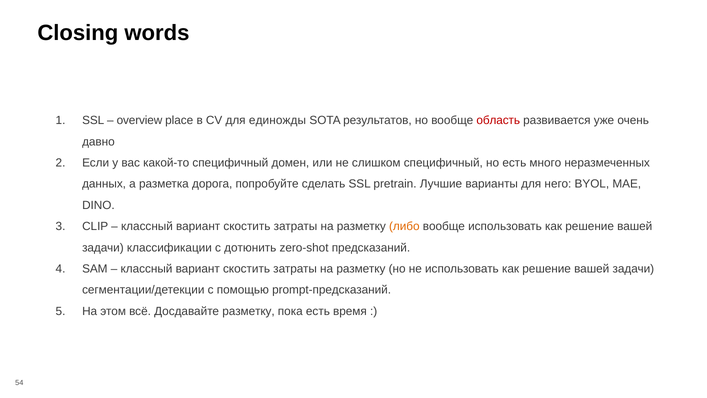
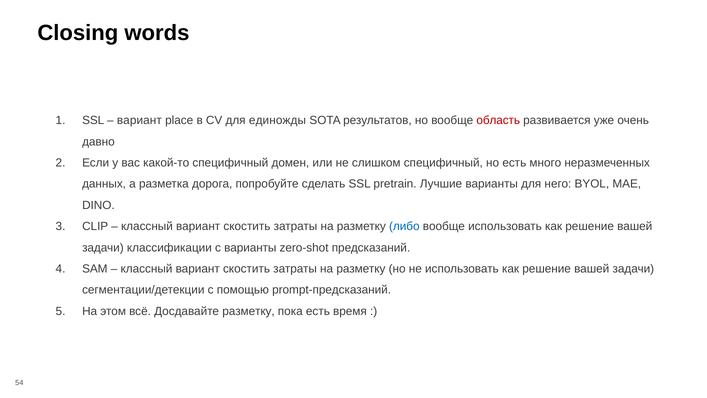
overview at (139, 120): overview -> вариант
либо colour: orange -> blue
с дотюнить: дотюнить -> варианты
